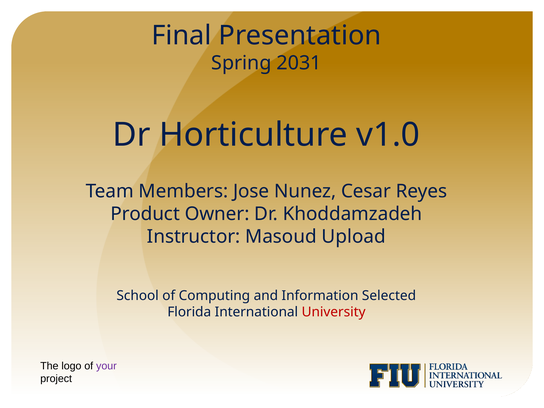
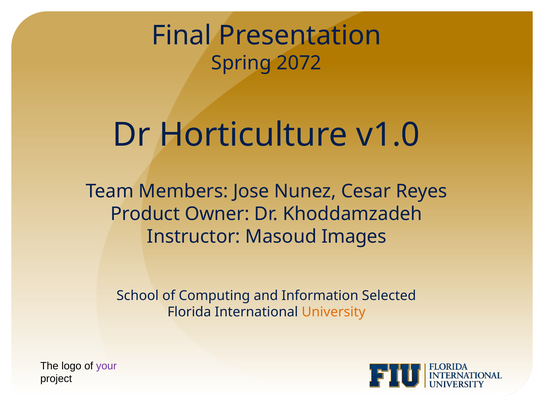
2031: 2031 -> 2072
Upload: Upload -> Images
University colour: red -> orange
